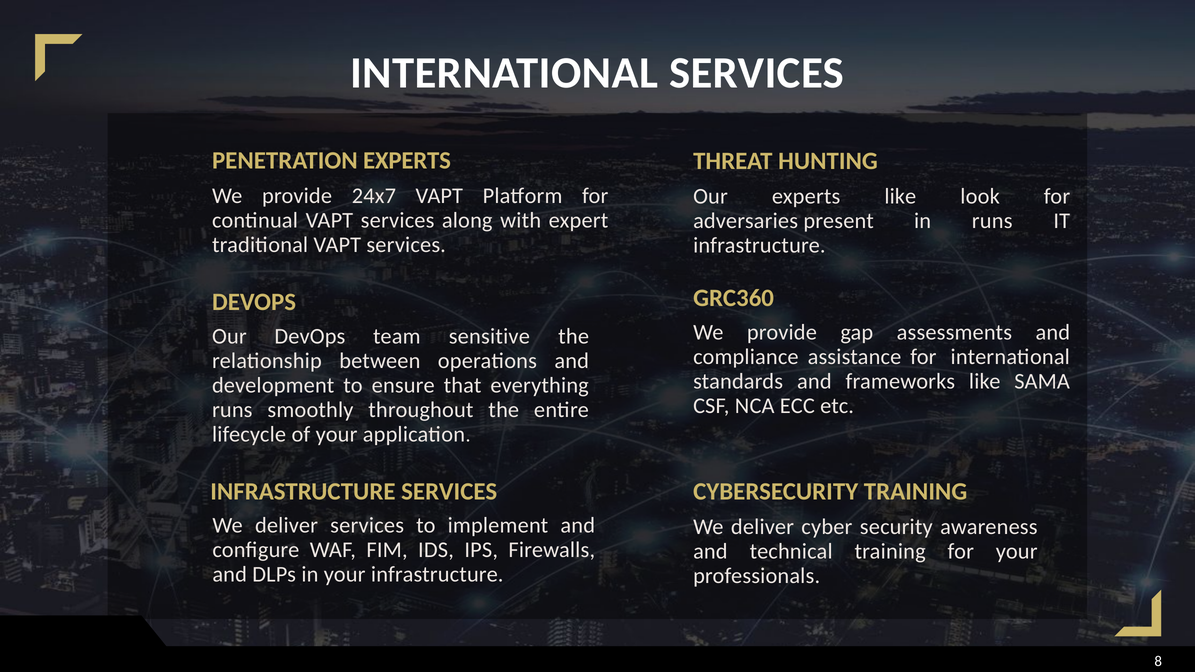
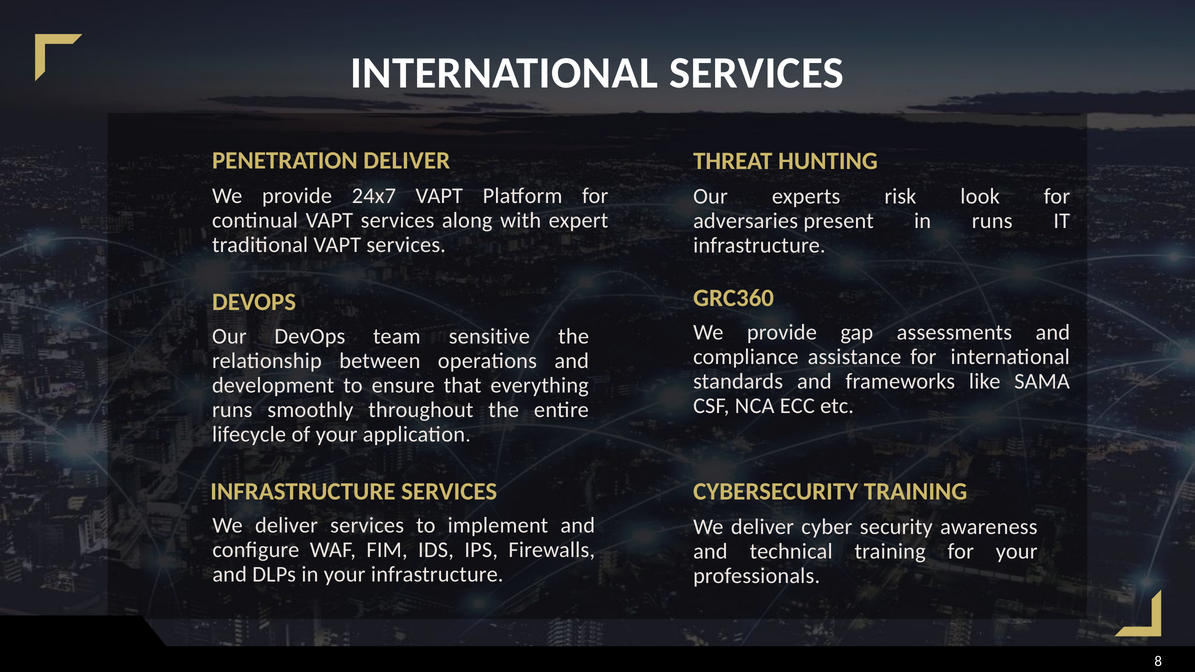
PENETRATION EXPERTS: EXPERTS -> DELIVER
experts like: like -> risk
